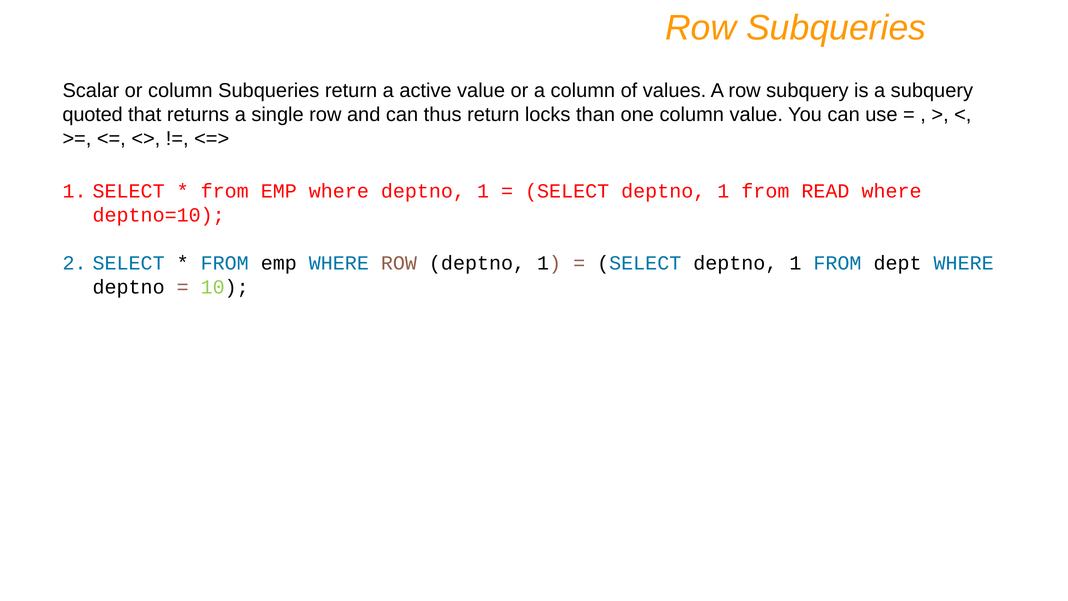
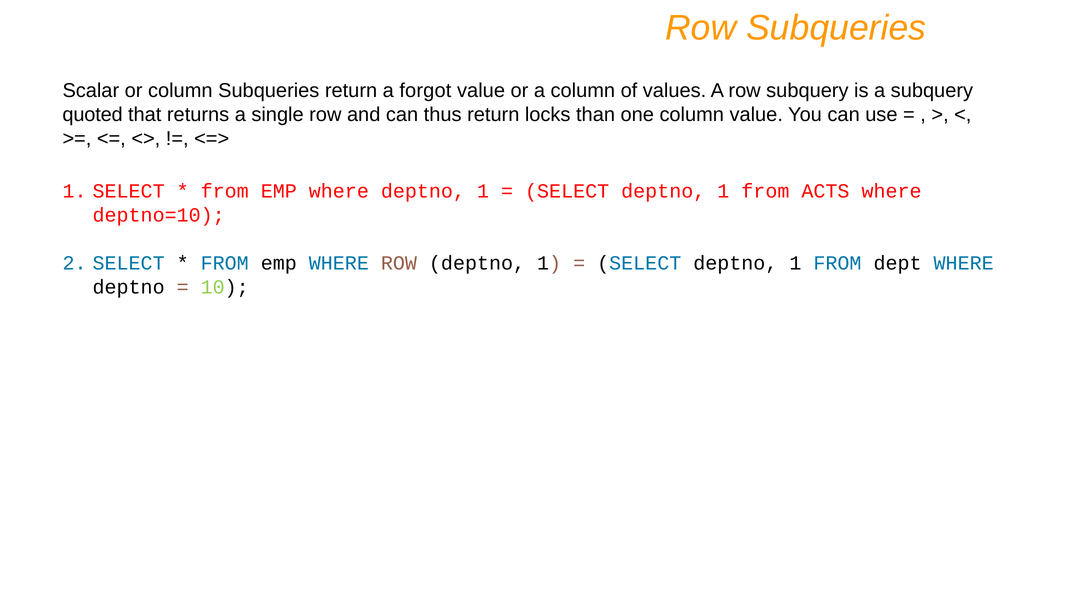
active: active -> forgot
READ: READ -> ACTS
